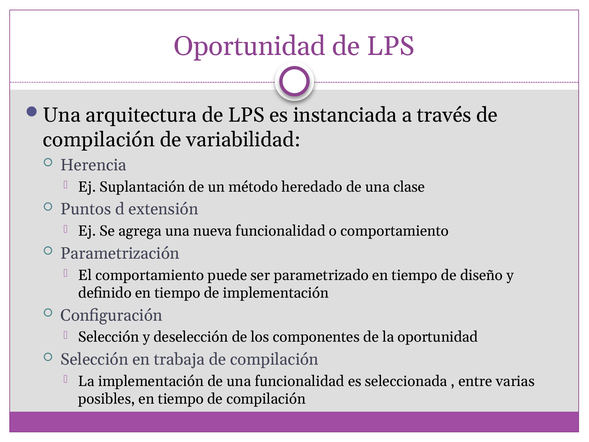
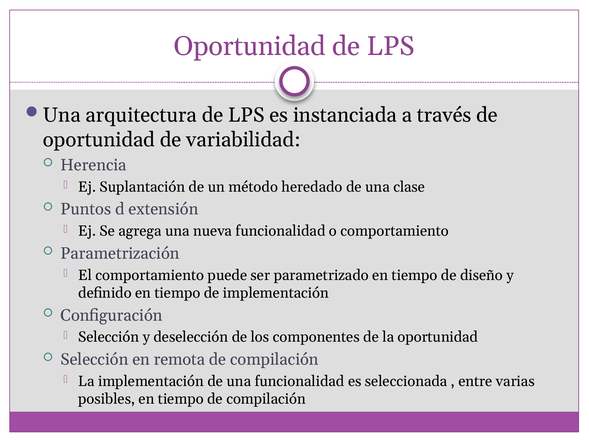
compilación at (99, 140): compilación -> oportunidad
trabaja: trabaja -> remota
